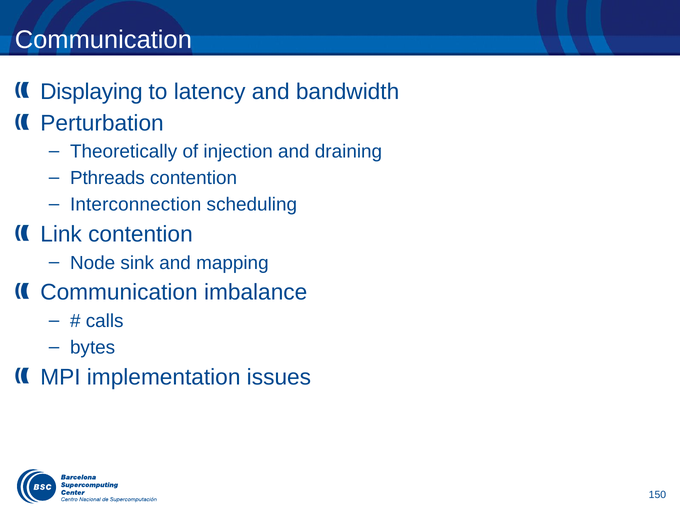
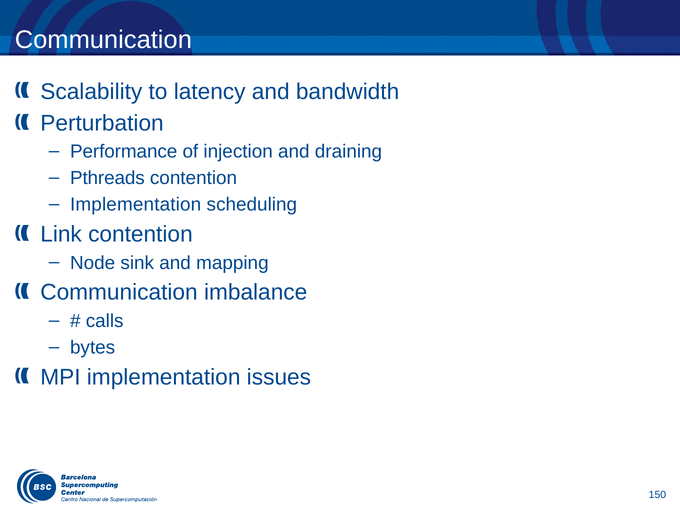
Displaying: Displaying -> Scalability
Theoretically: Theoretically -> Performance
Interconnection at (136, 205): Interconnection -> Implementation
